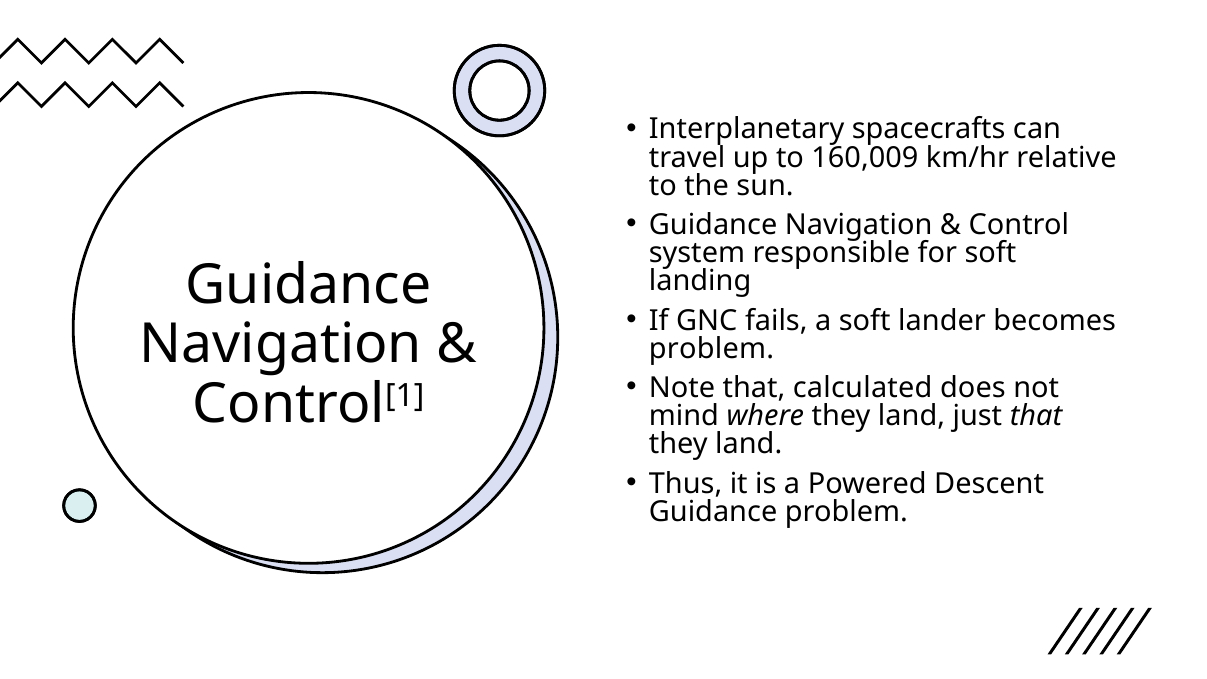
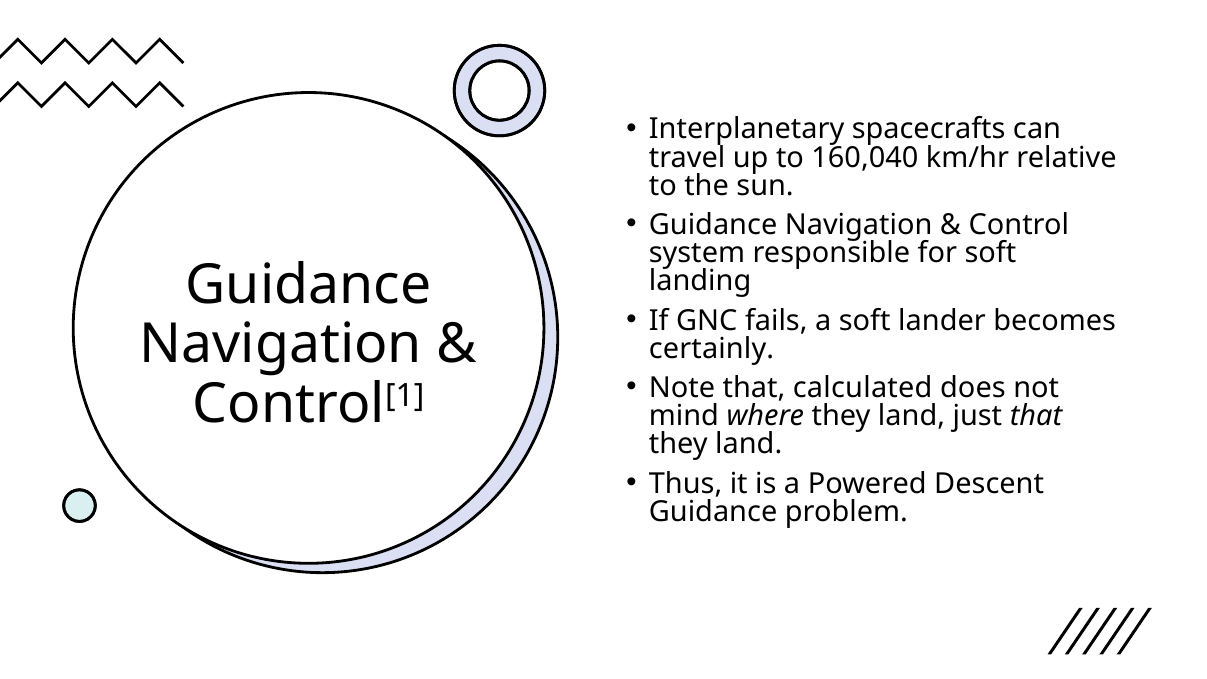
160,009: 160,009 -> 160,040
problem at (712, 349): problem -> certainly
